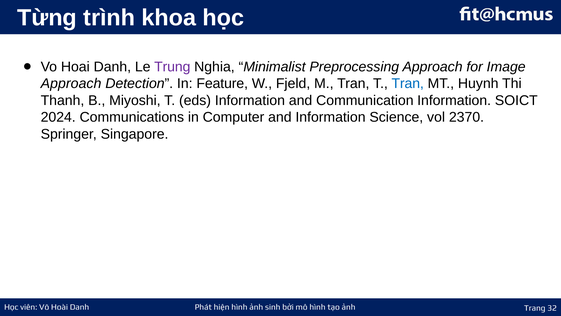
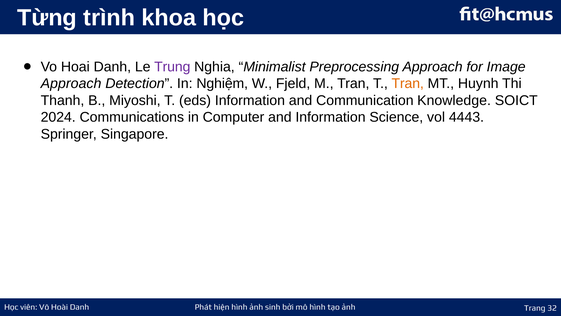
Feature: Feature -> Nghiệm
Tran at (408, 83) colour: blue -> orange
Communication Information: Information -> Knowledge
2370: 2370 -> 4443
